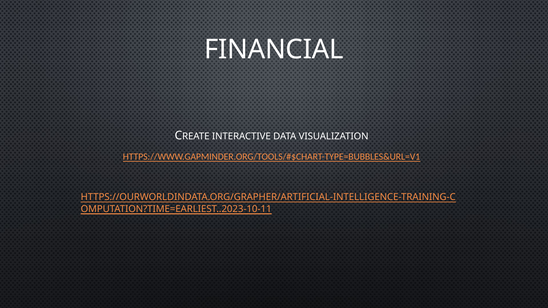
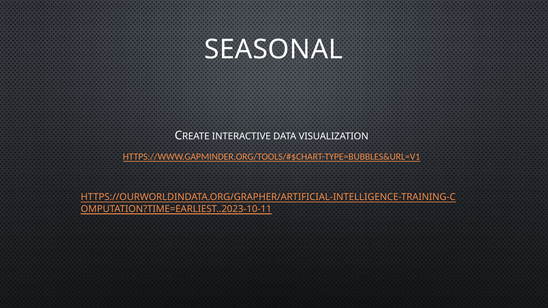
FINANCIAL: FINANCIAL -> SEASONAL
